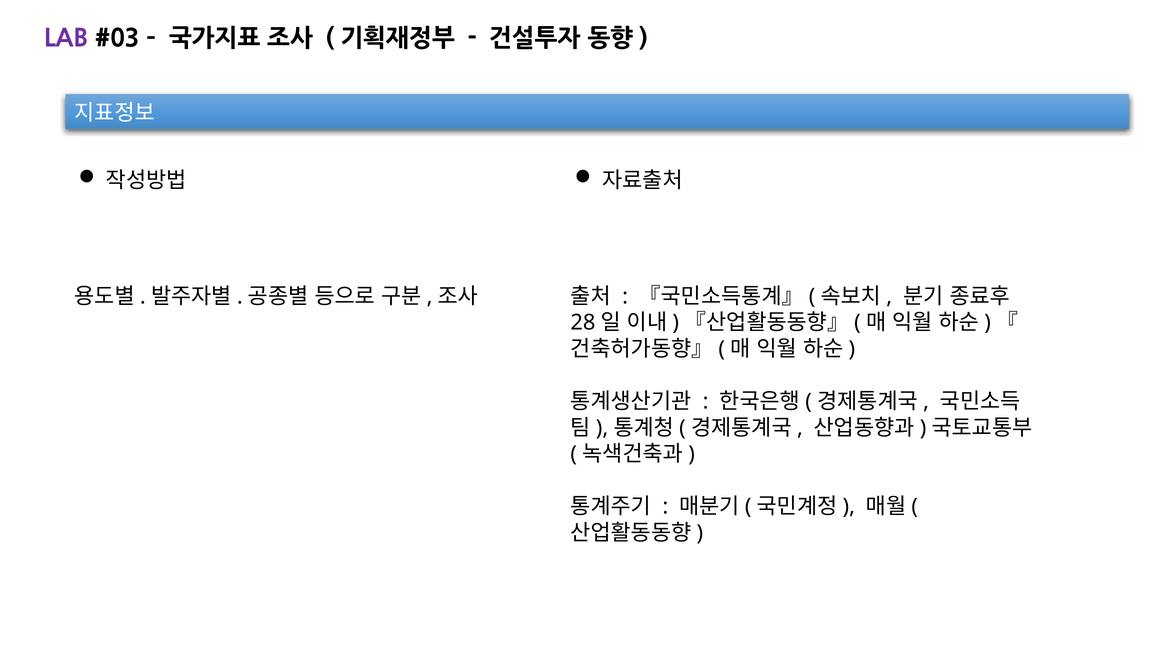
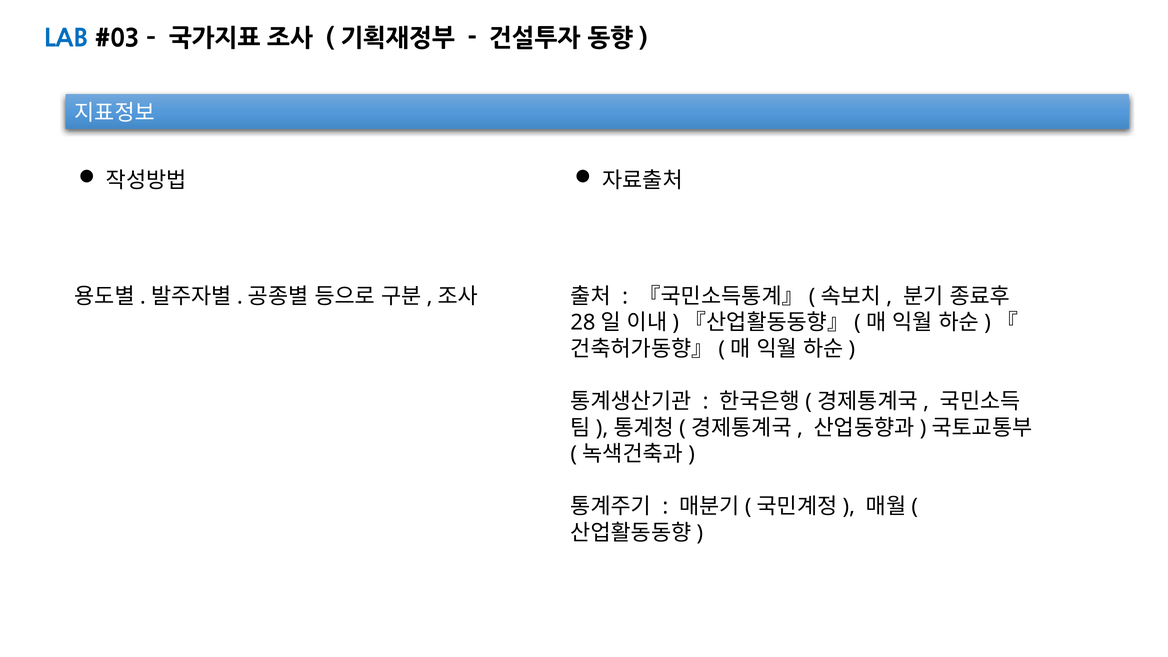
LAB colour: purple -> blue
